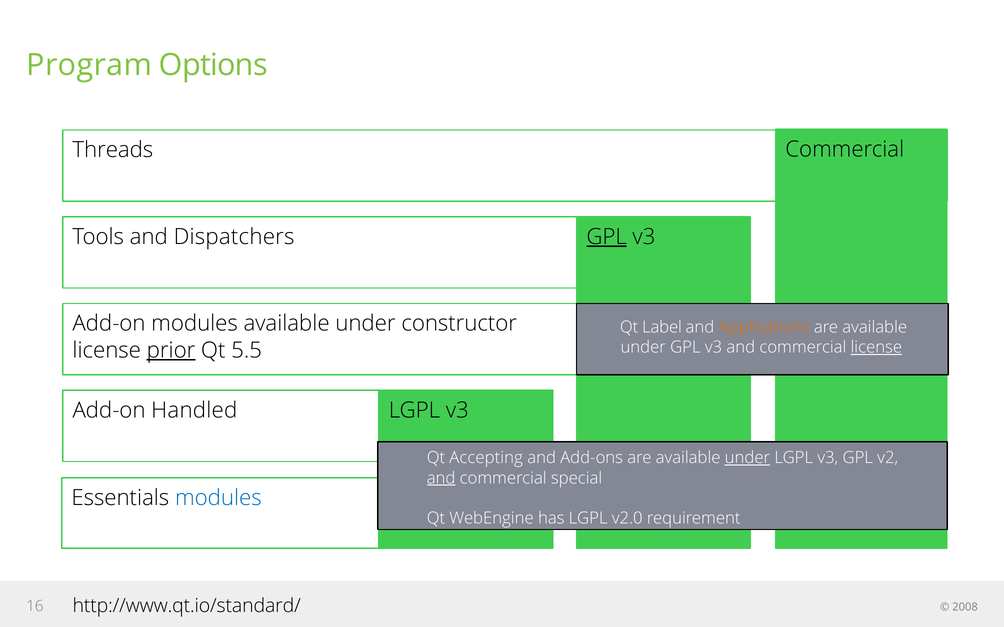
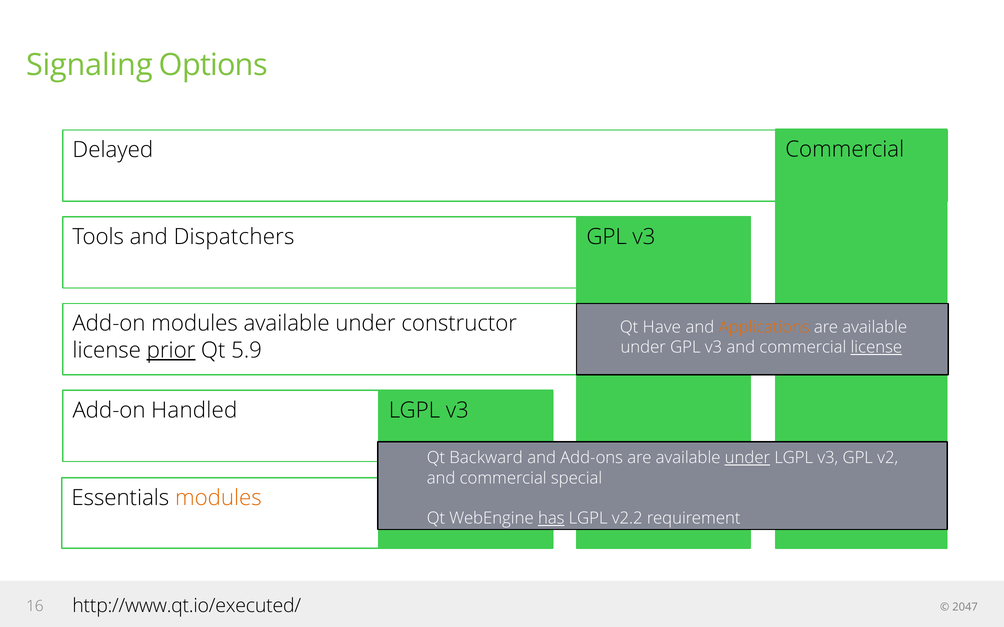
Program: Program -> Signaling
Threads: Threads -> Delayed
GPL at (607, 237) underline: present -> none
Label: Label -> Have
5.5: 5.5 -> 5.9
Accepting: Accepting -> Backward
and at (441, 478) underline: present -> none
modules at (218, 498) colour: blue -> orange
has underline: none -> present
v2.0: v2.0 -> v2.2
http://www.qt.io/standard/: http://www.qt.io/standard/ -> http://www.qt.io/executed/
2008: 2008 -> 2047
